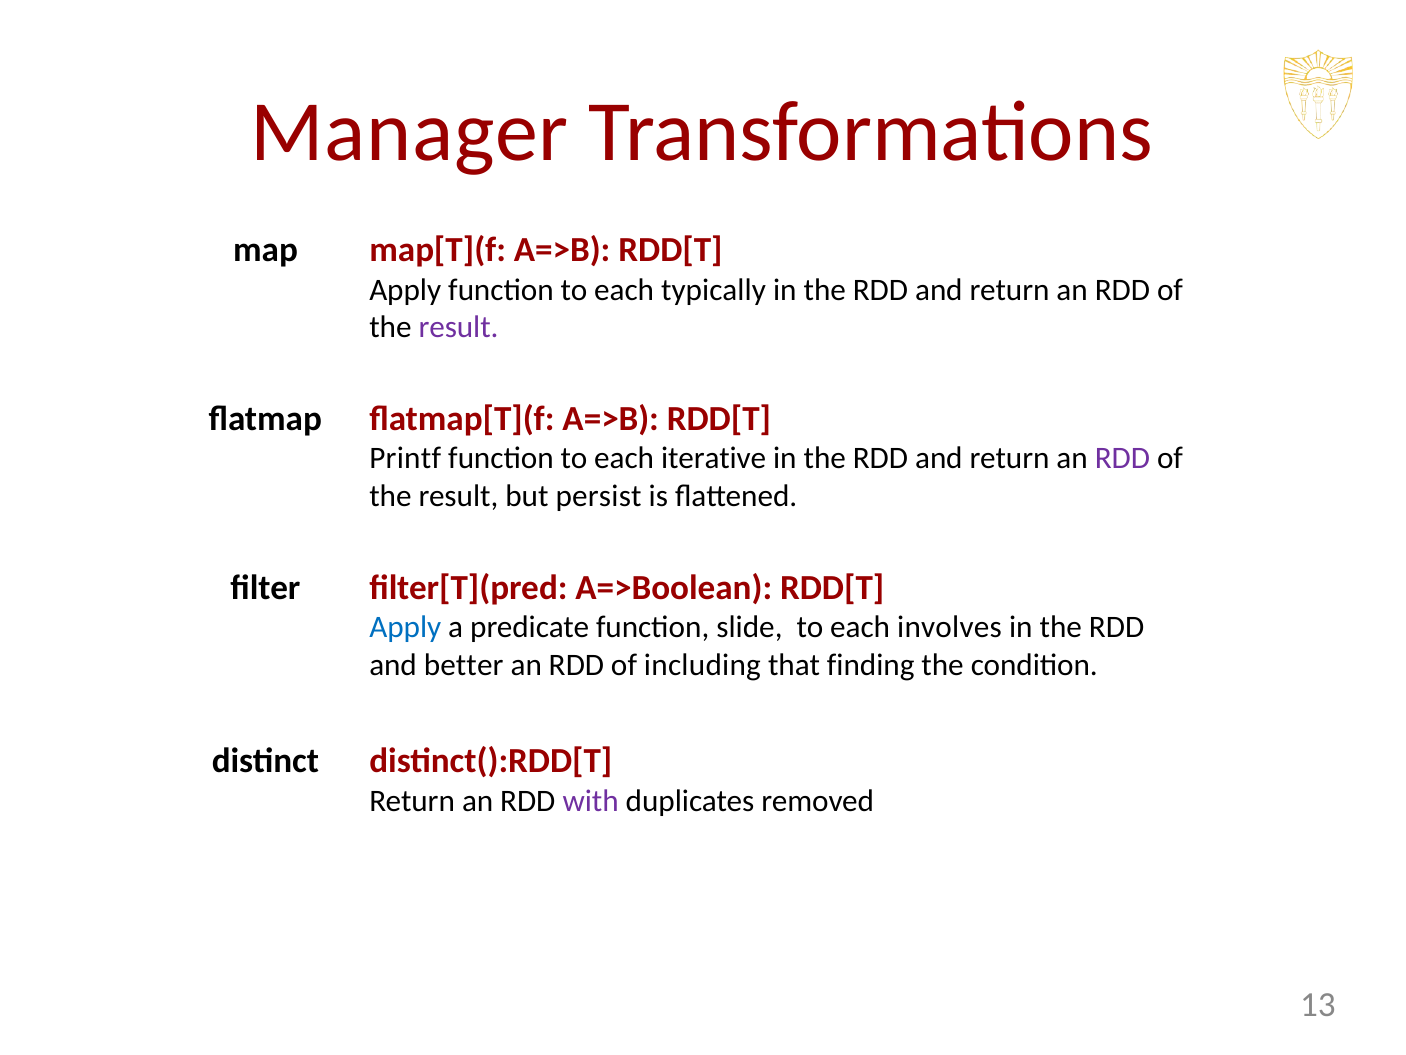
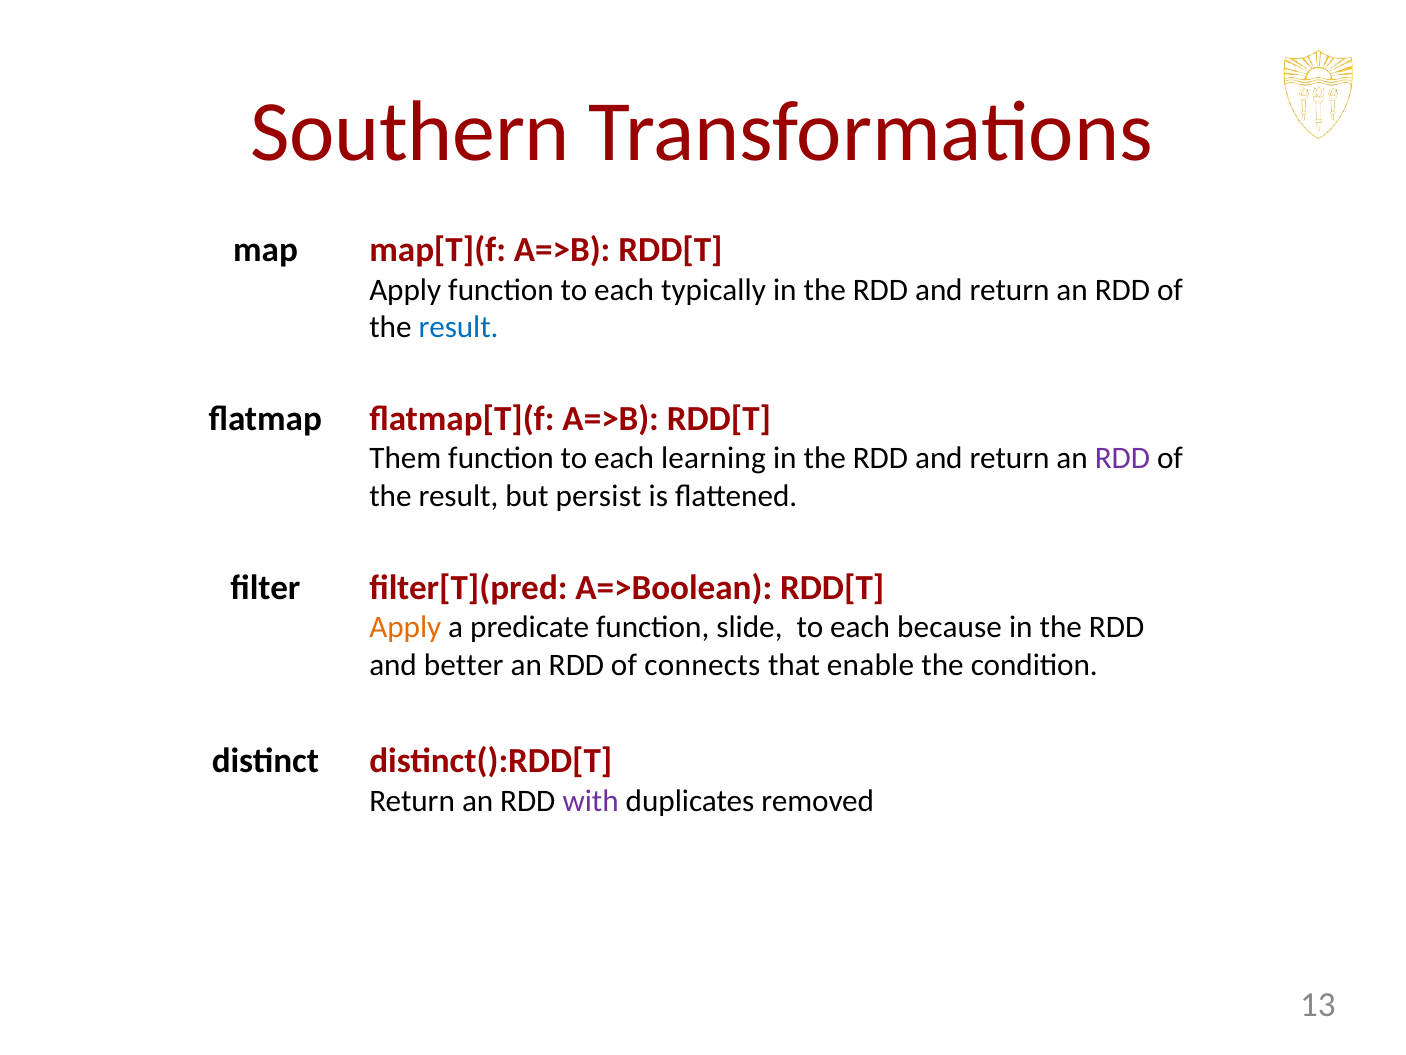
Manager: Manager -> Southern
result at (459, 327) colour: purple -> blue
Printf: Printf -> Them
iterative: iterative -> learning
Apply at (405, 627) colour: blue -> orange
involves: involves -> because
including: including -> connects
finding: finding -> enable
